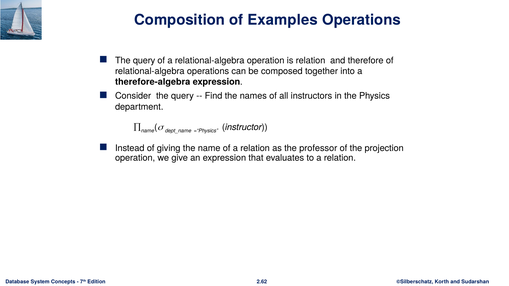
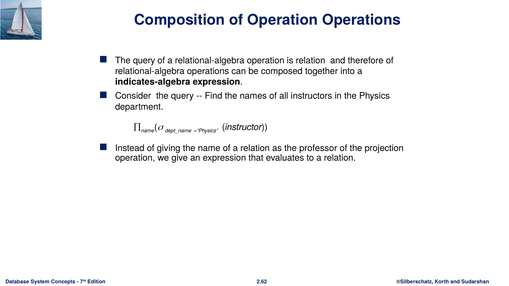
of Examples: Examples -> Operation
therefore-algebra: therefore-algebra -> indicates-algebra
